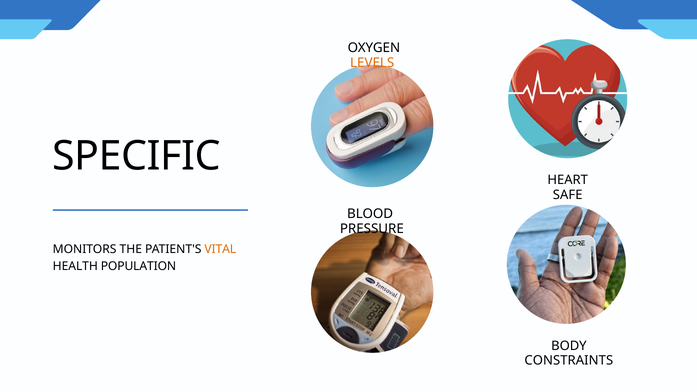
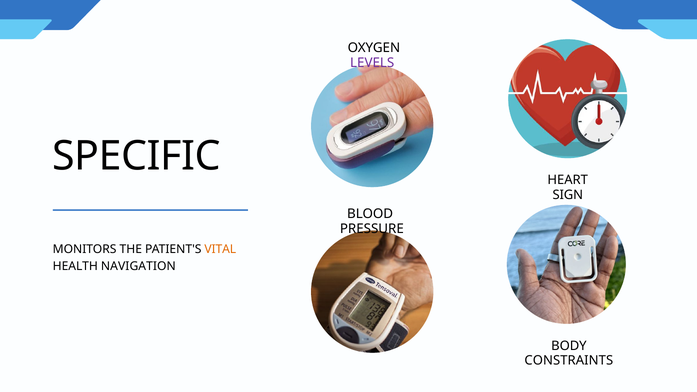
LEVELS colour: orange -> purple
SAFE: SAFE -> SIGN
POPULATION: POPULATION -> NAVIGATION
